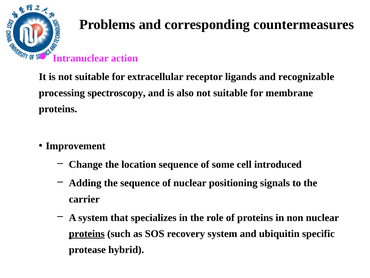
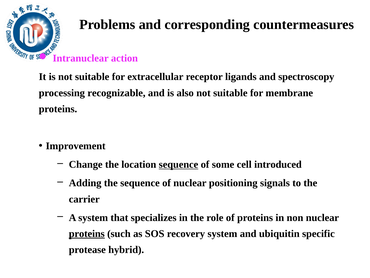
recognizable: recognizable -> spectroscopy
spectroscopy: spectroscopy -> recognizable
sequence at (179, 164) underline: none -> present
